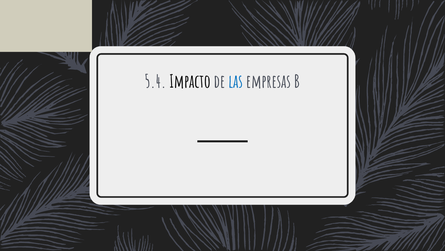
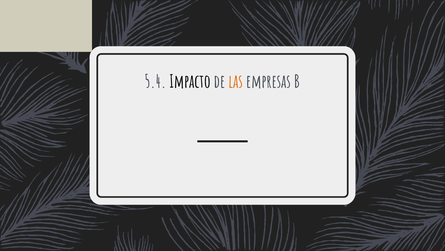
las colour: blue -> orange
